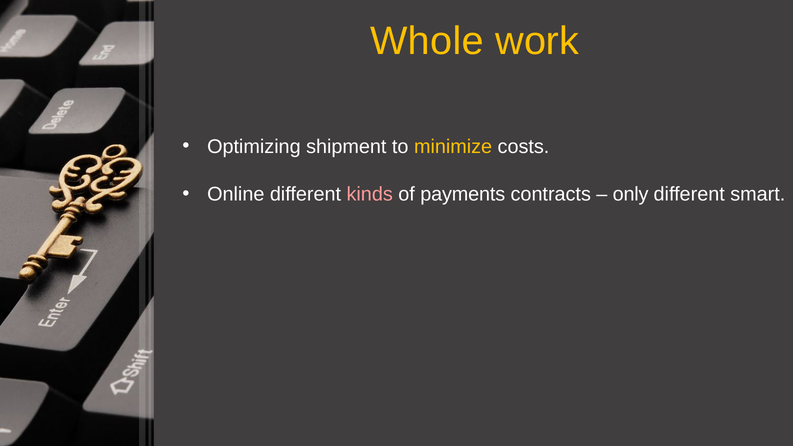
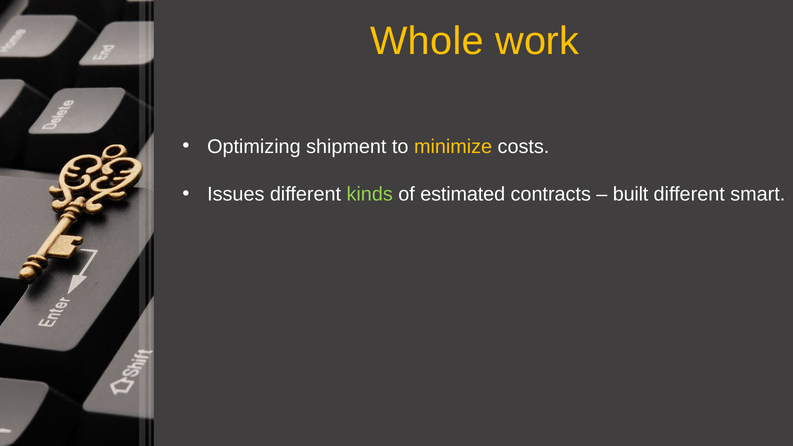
Online: Online -> Issues
kinds colour: pink -> light green
payments: payments -> estimated
only: only -> built
